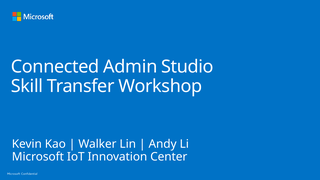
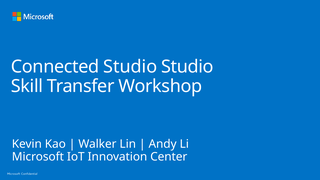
Connected Admin: Admin -> Studio
